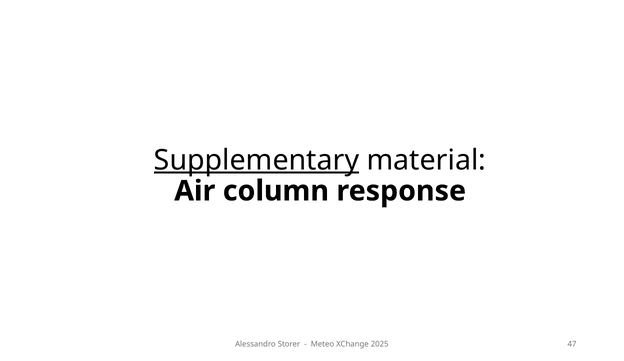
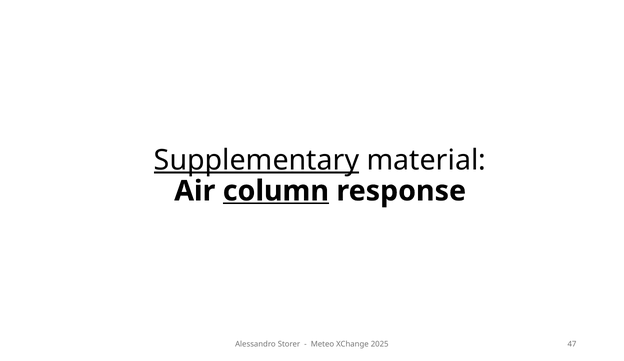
column underline: none -> present
